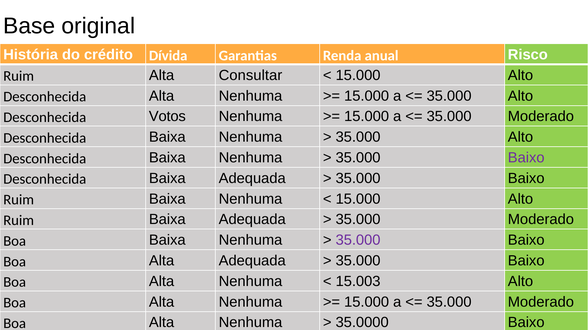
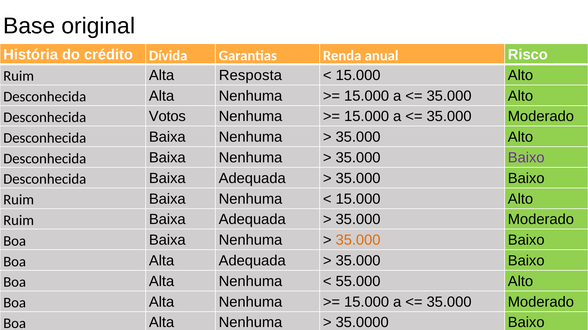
Consultar: Consultar -> Resposta
35.000 at (358, 241) colour: purple -> orange
15.003: 15.003 -> 55.000
